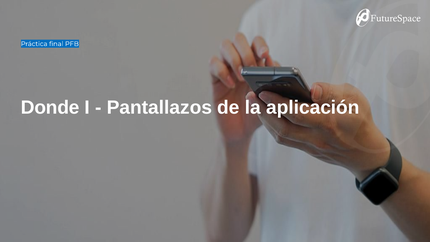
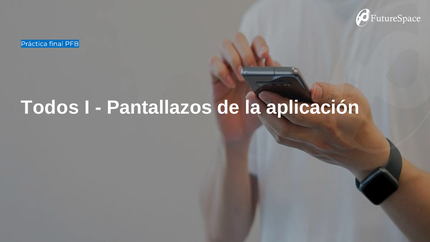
Donde: Donde -> Todos
